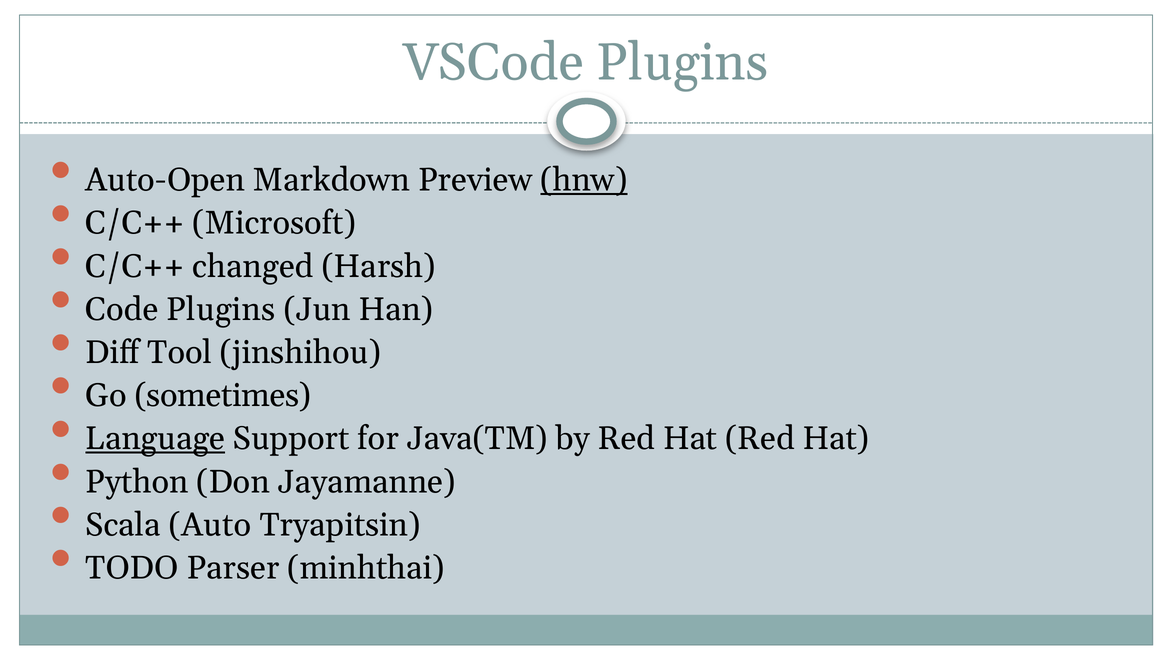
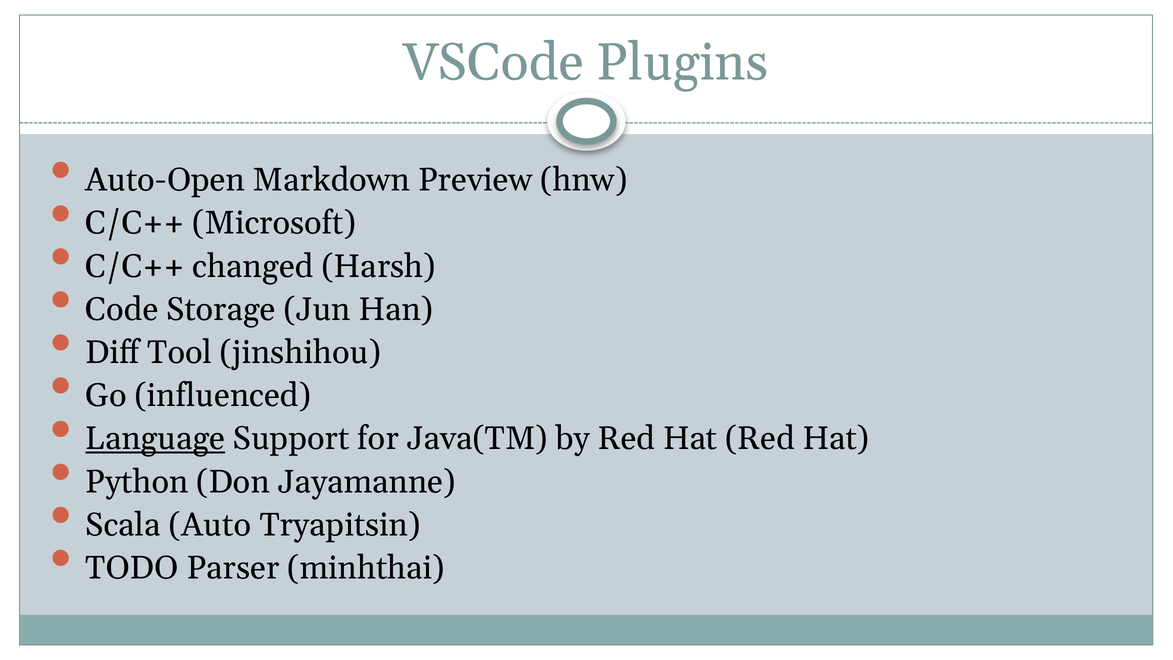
hnw underline: present -> none
Code Plugins: Plugins -> Storage
sometimes: sometimes -> influenced
